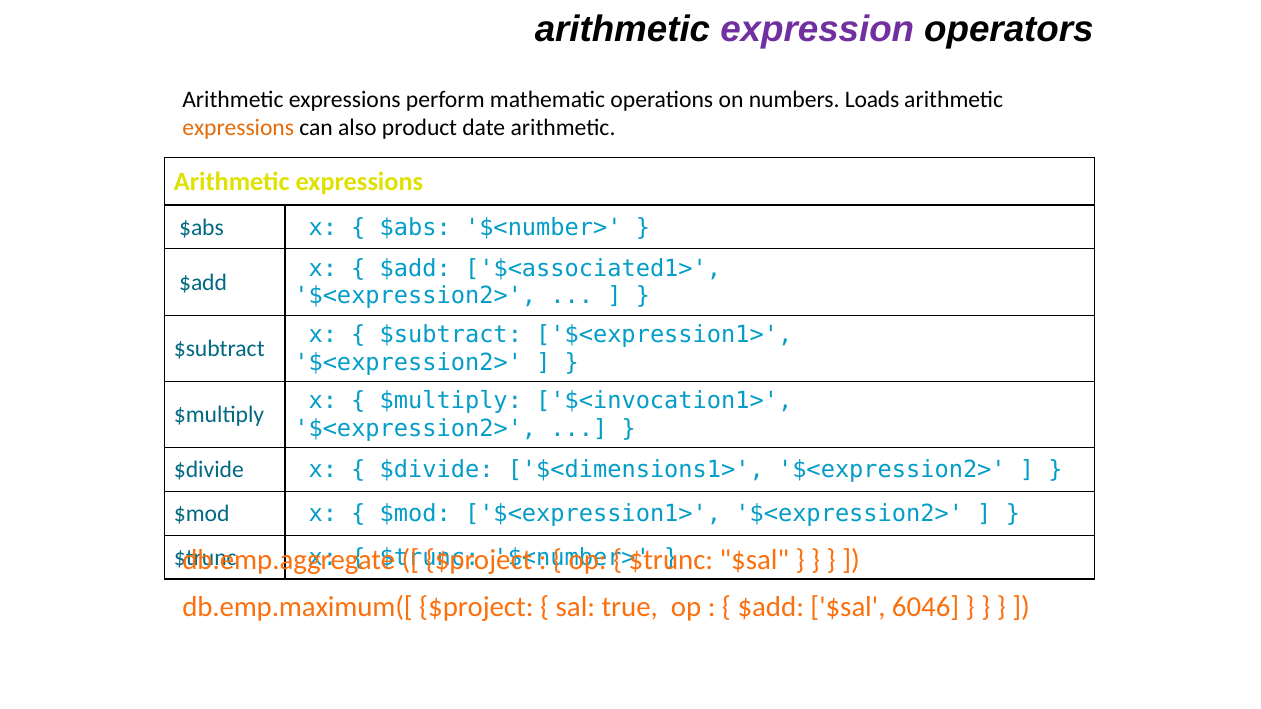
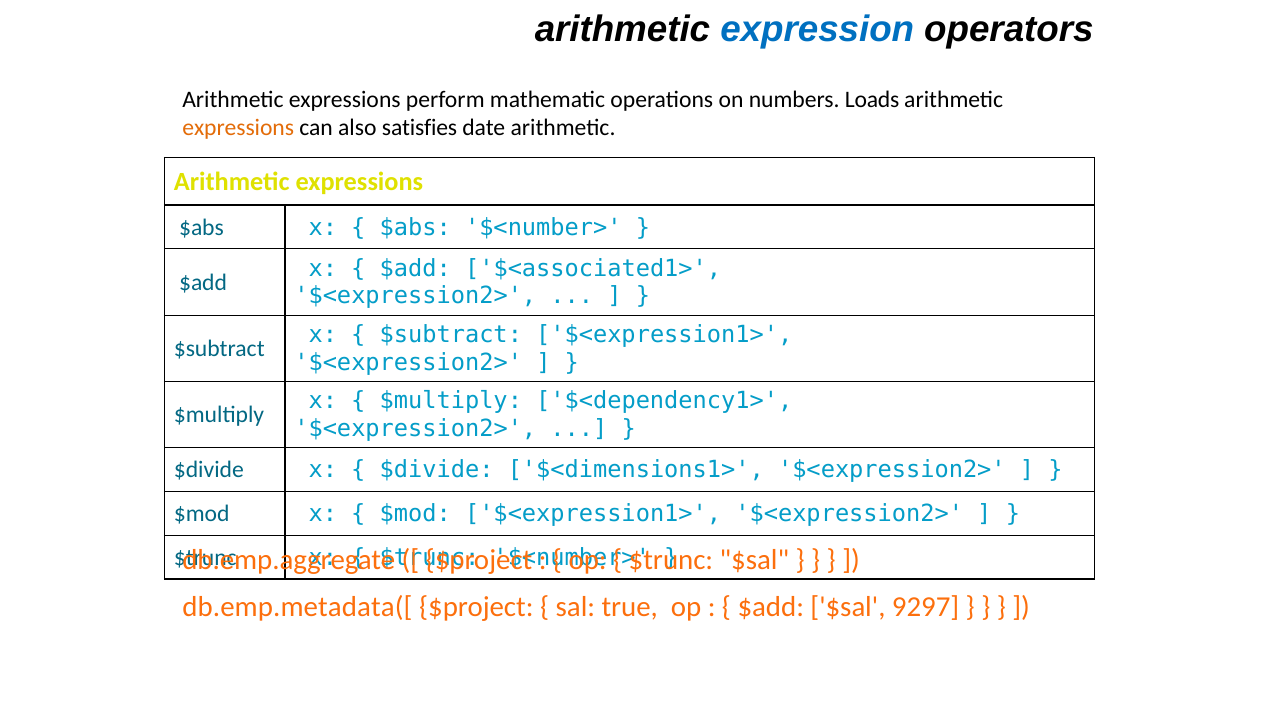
expression colour: purple -> blue
product: product -> satisfies
$<invocation1>: $<invocation1> -> $<dependency1>
db.emp.maximum([: db.emp.maximum([ -> db.emp.metadata([
6046: 6046 -> 9297
